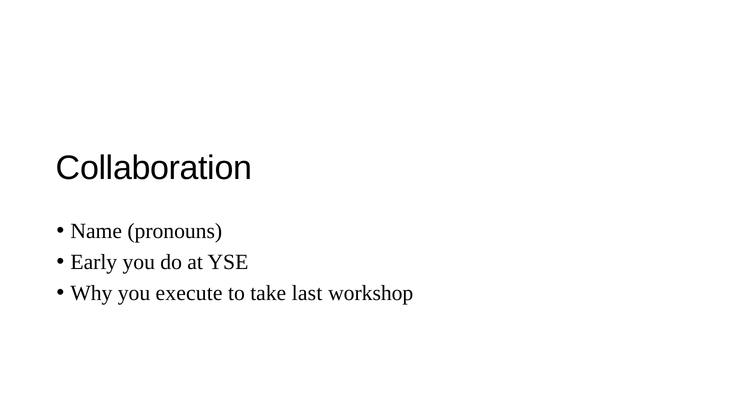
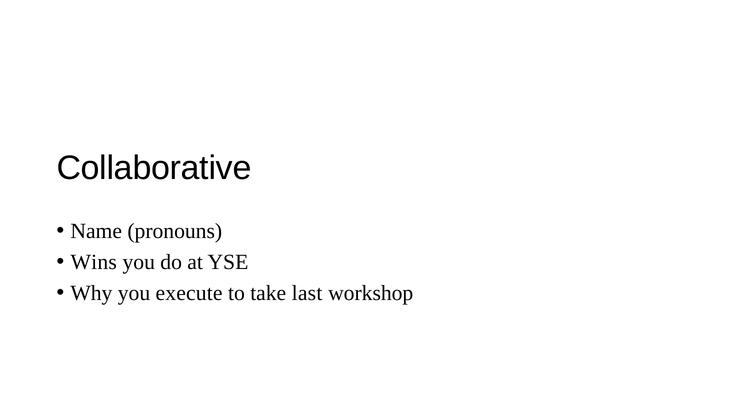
Collaboration: Collaboration -> Collaborative
Early: Early -> Wins
